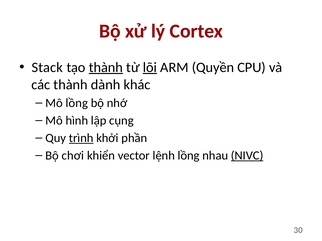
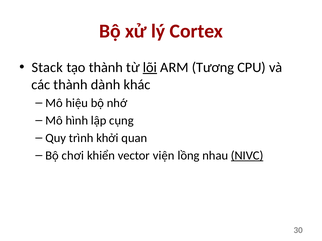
thành at (106, 68) underline: present -> none
Quyền: Quyền -> Tương
Mô lồng: lồng -> hiệu
trình underline: present -> none
phần: phần -> quan
lệnh: lệnh -> viện
